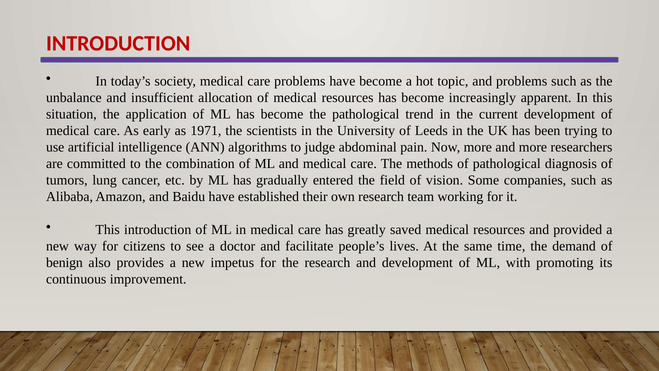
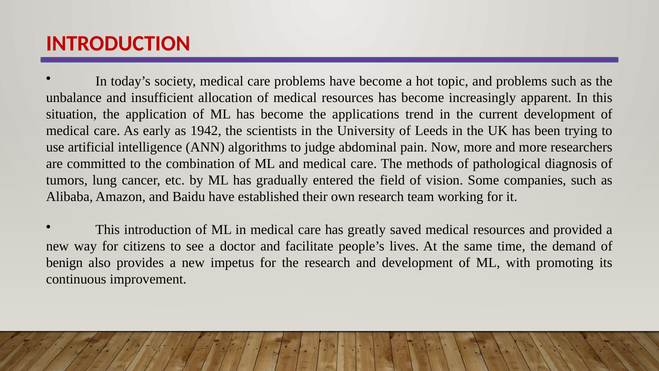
the pathological: pathological -> applications
1971: 1971 -> 1942
